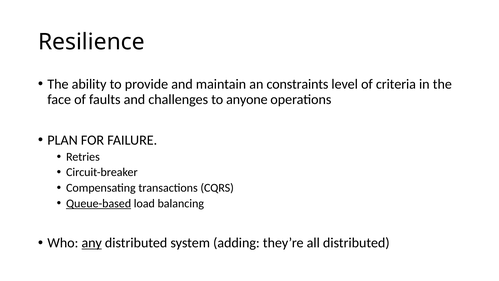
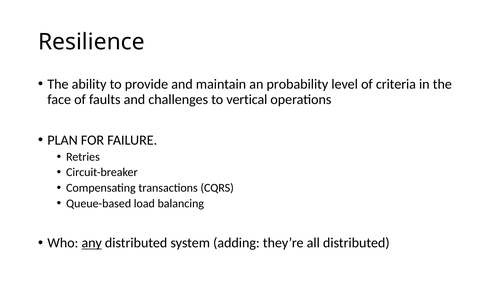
constraints: constraints -> probability
anyone: anyone -> vertical
Queue-based underline: present -> none
